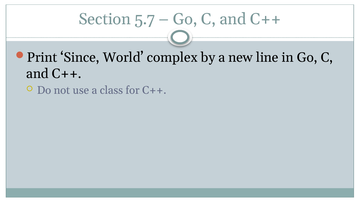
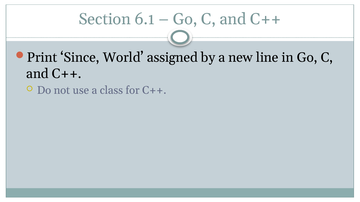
5.7: 5.7 -> 6.1
complex: complex -> assigned
